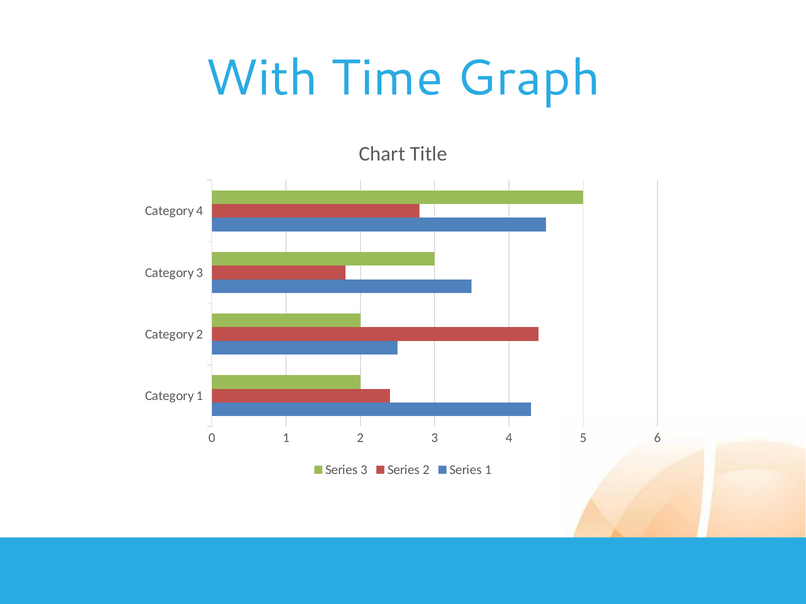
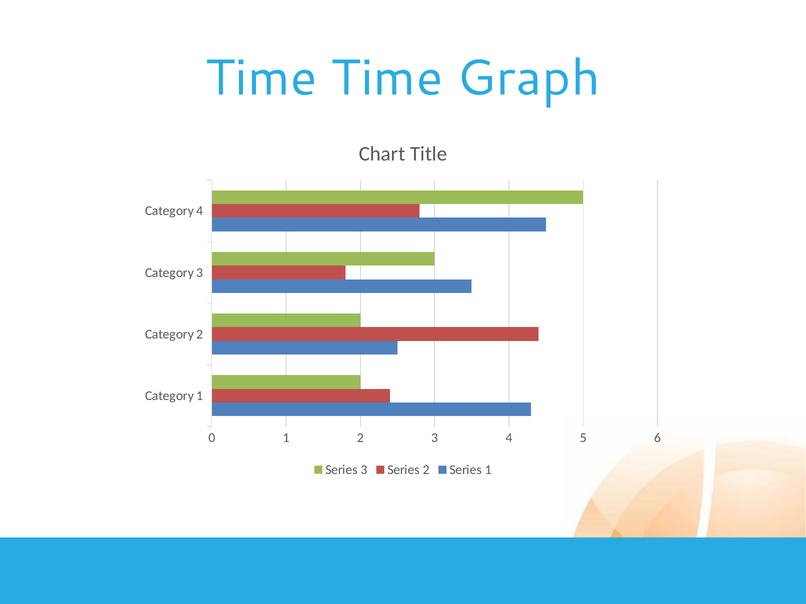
With at (261, 78): With -> Time
